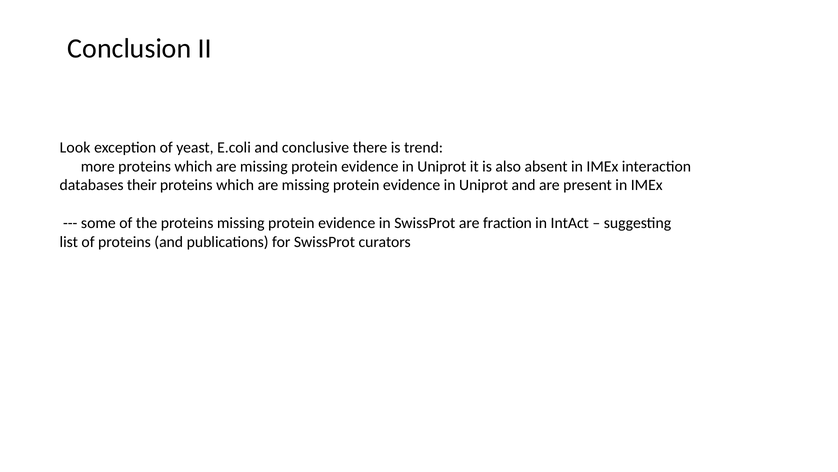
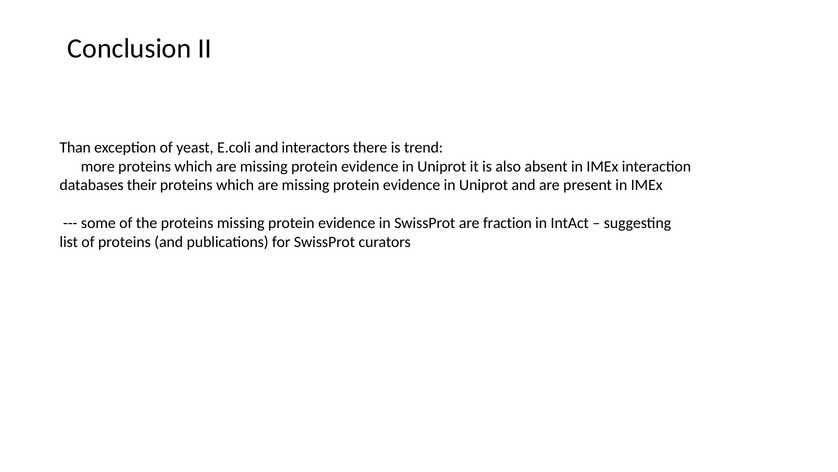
Look: Look -> Than
conclusive: conclusive -> interactors
